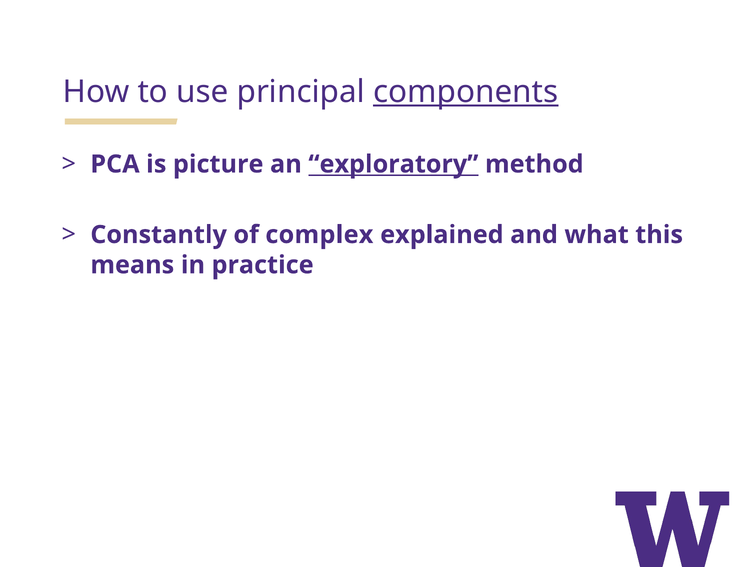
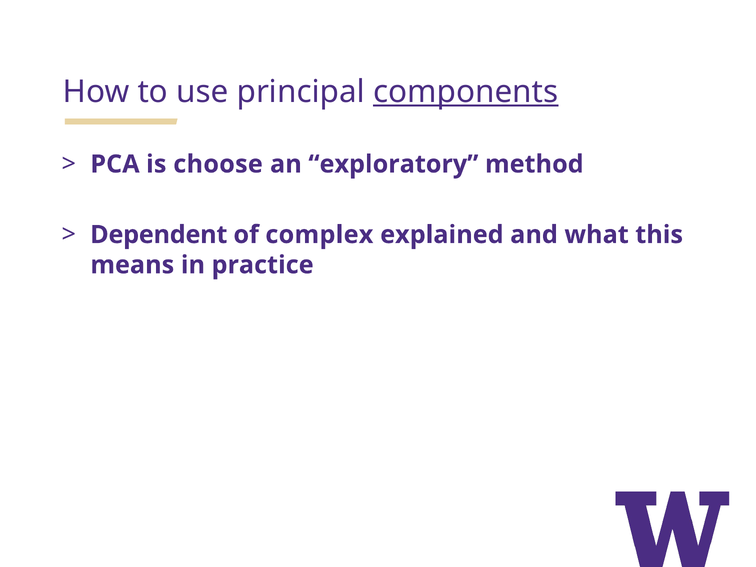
picture: picture -> choose
exploratory underline: present -> none
Constantly: Constantly -> Dependent
